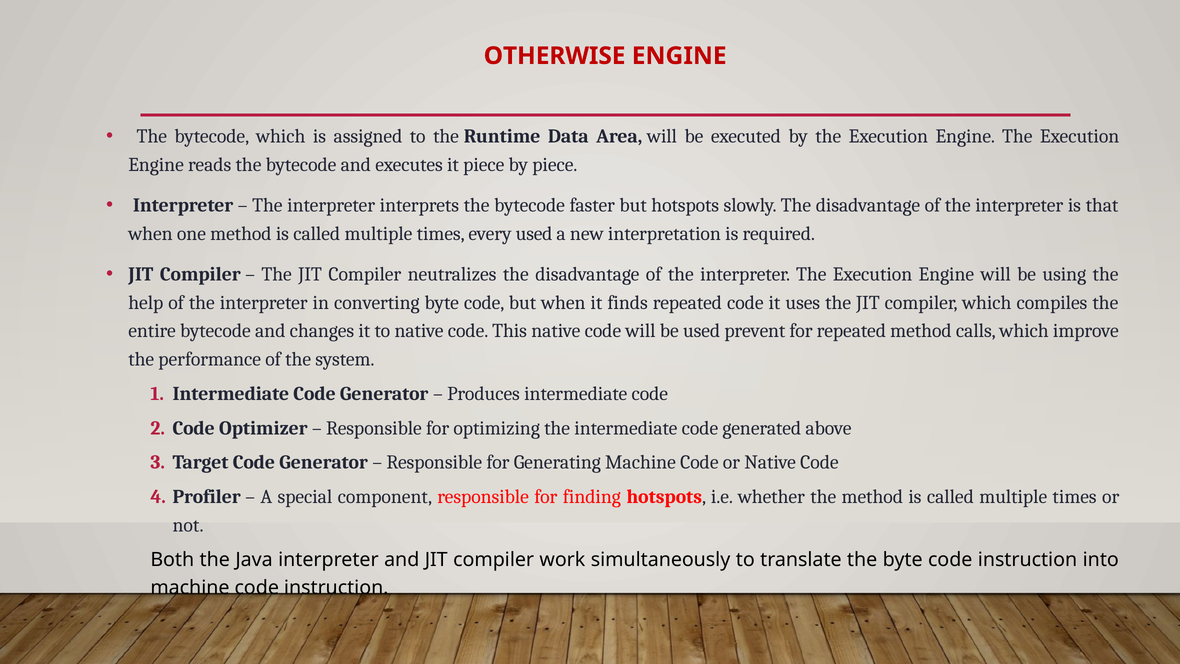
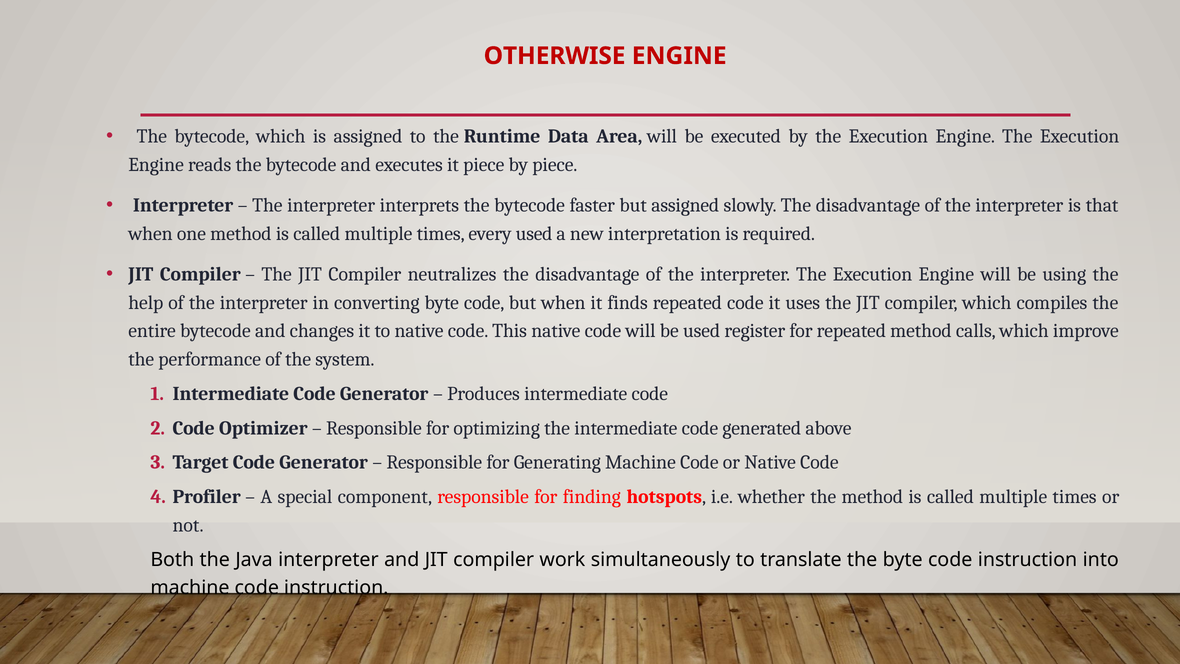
but hotspots: hotspots -> assigned
prevent: prevent -> register
